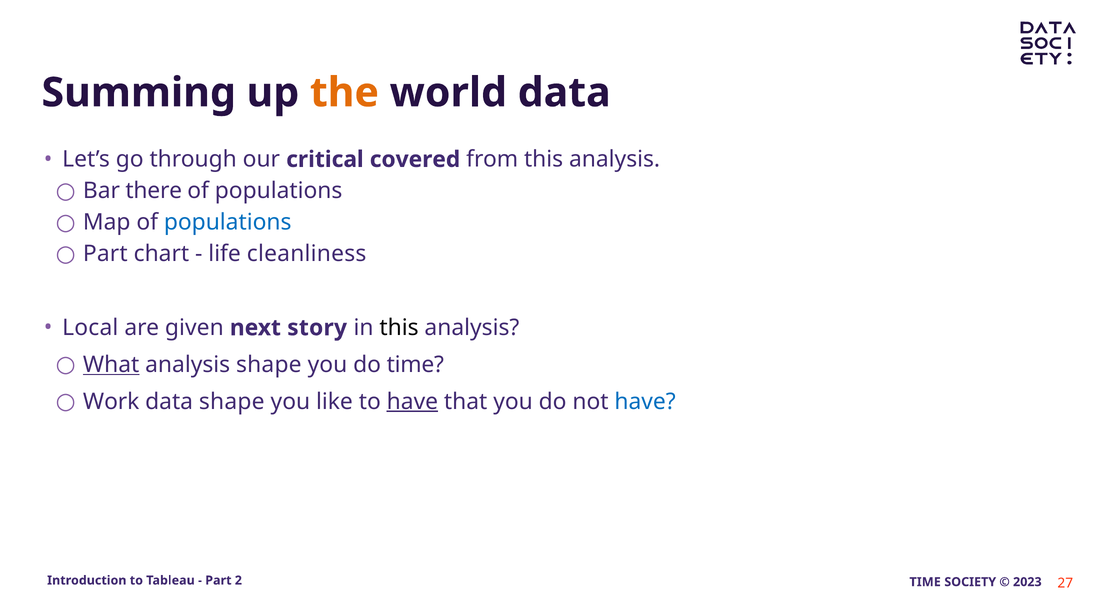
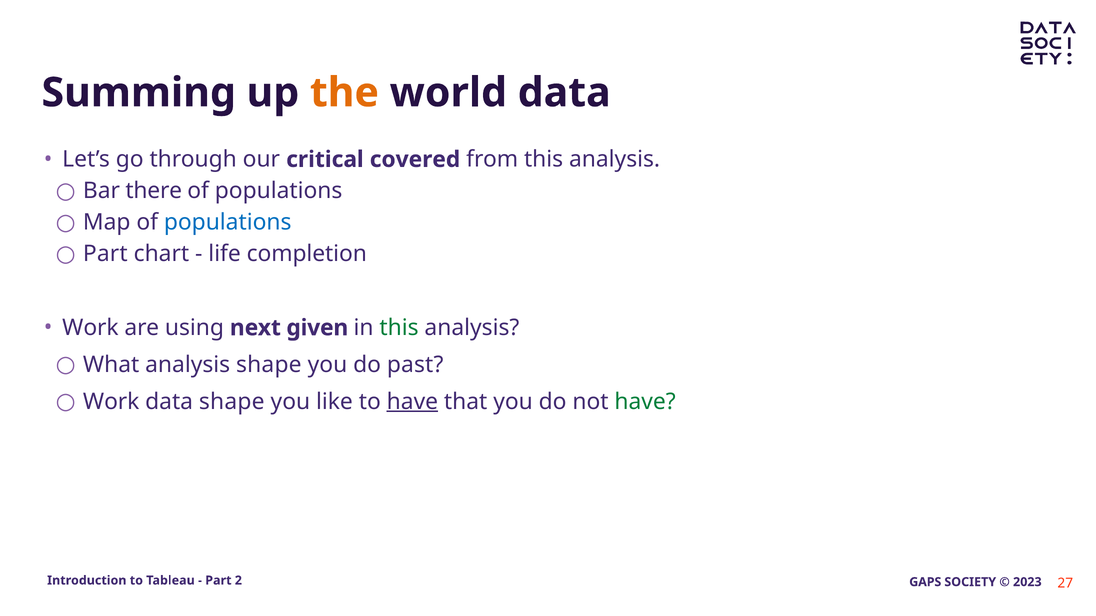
cleanliness: cleanliness -> completion
Local at (90, 328): Local -> Work
given: given -> using
story: story -> given
this at (399, 328) colour: black -> green
What underline: present -> none
do time: time -> past
have at (645, 402) colour: blue -> green
TIME at (925, 582): TIME -> GAPS
